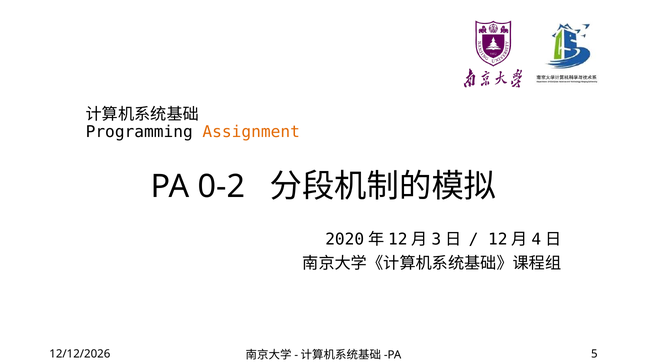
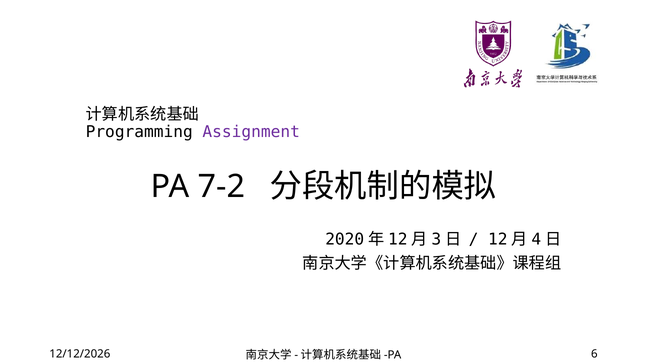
Assignment colour: orange -> purple
0-2: 0-2 -> 7-2
5: 5 -> 6
